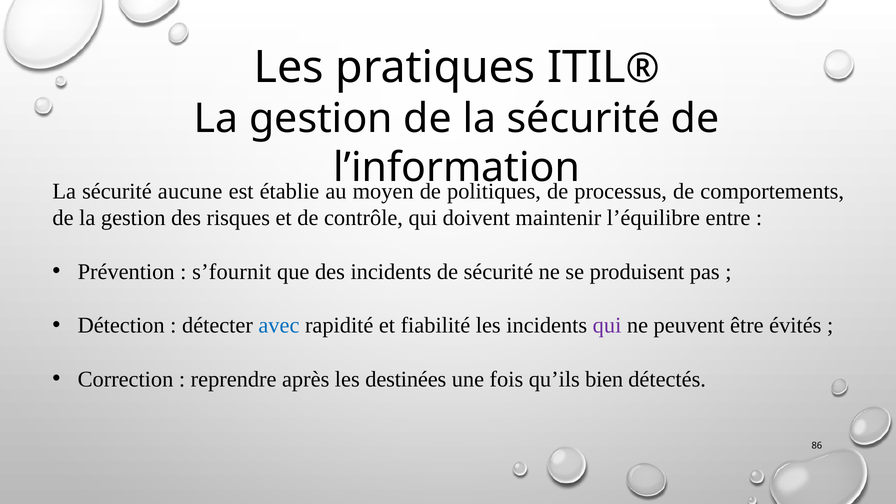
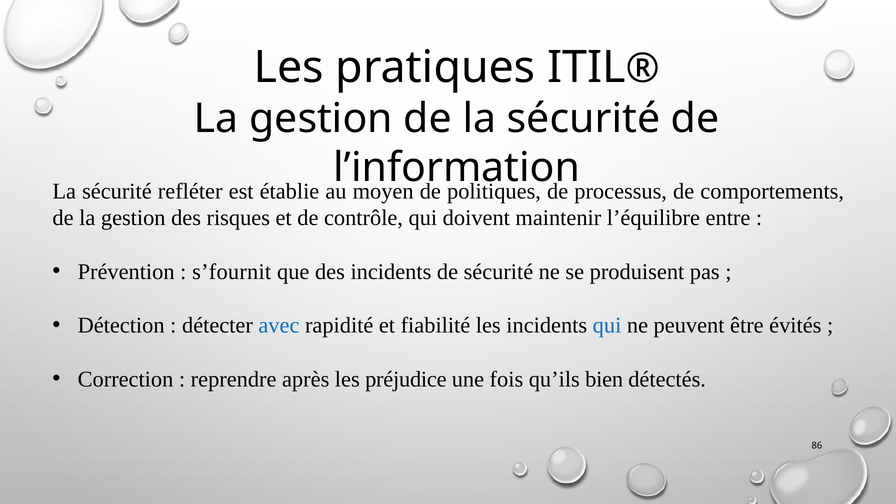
aucune: aucune -> refléter
qui at (607, 326) colour: purple -> blue
destinées: destinées -> préjudice
